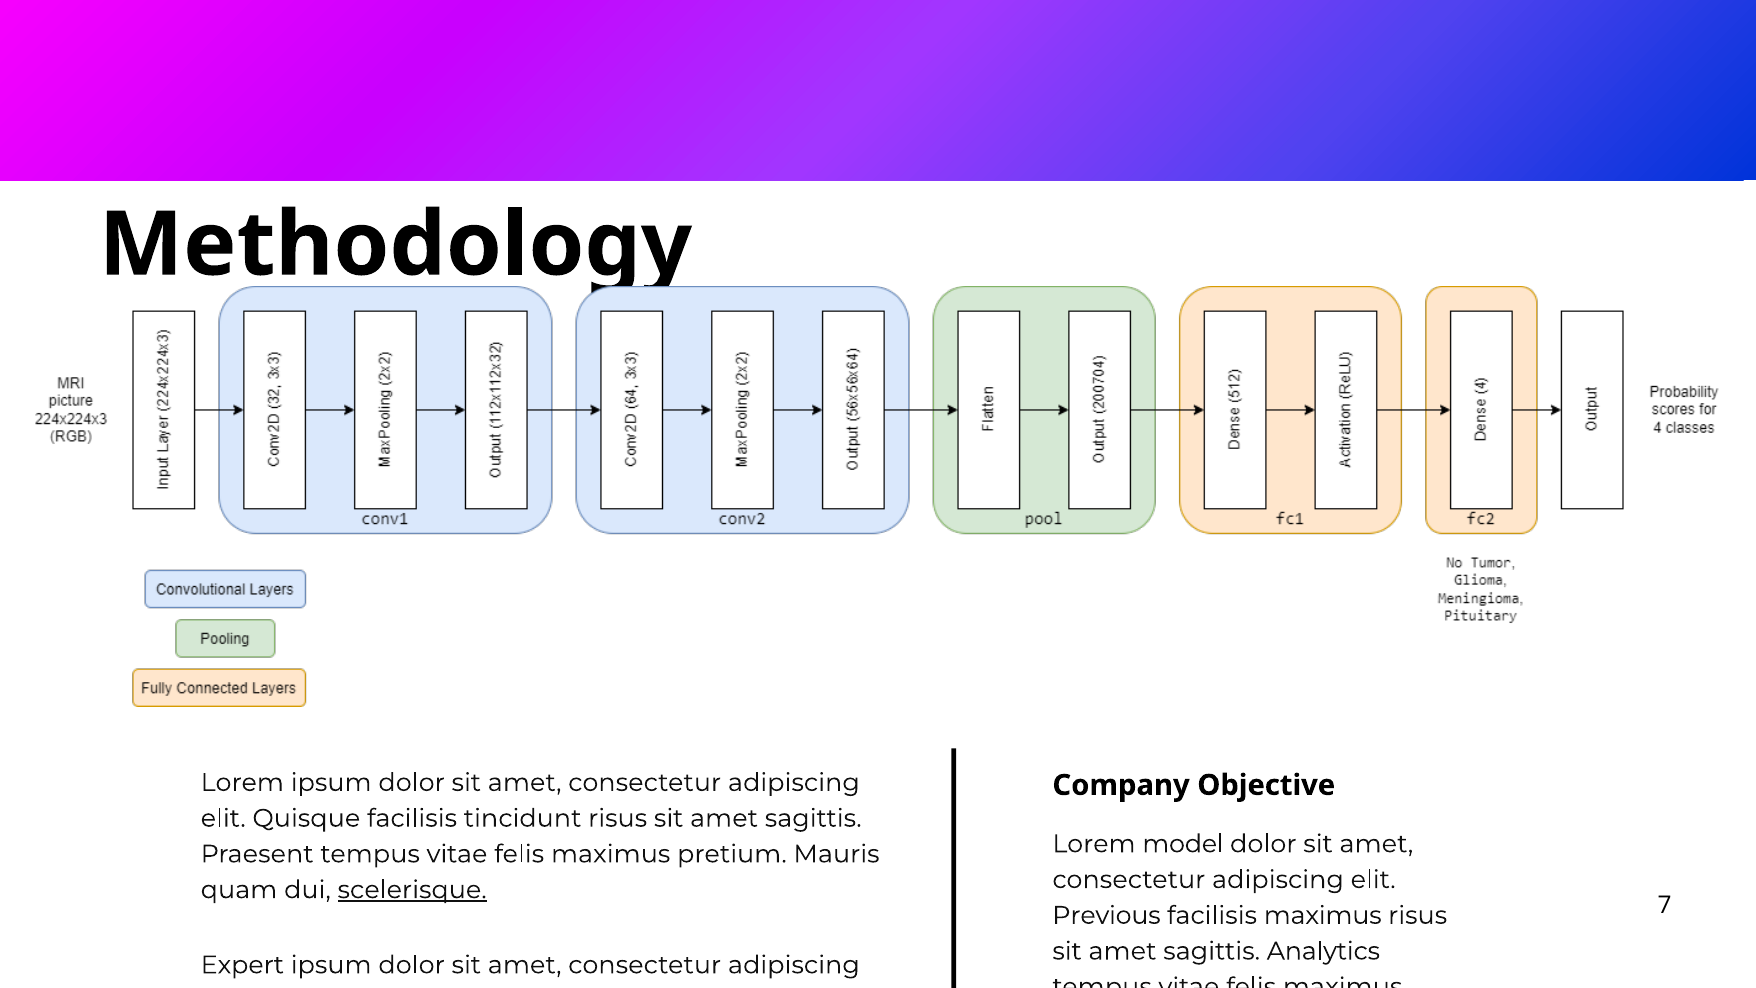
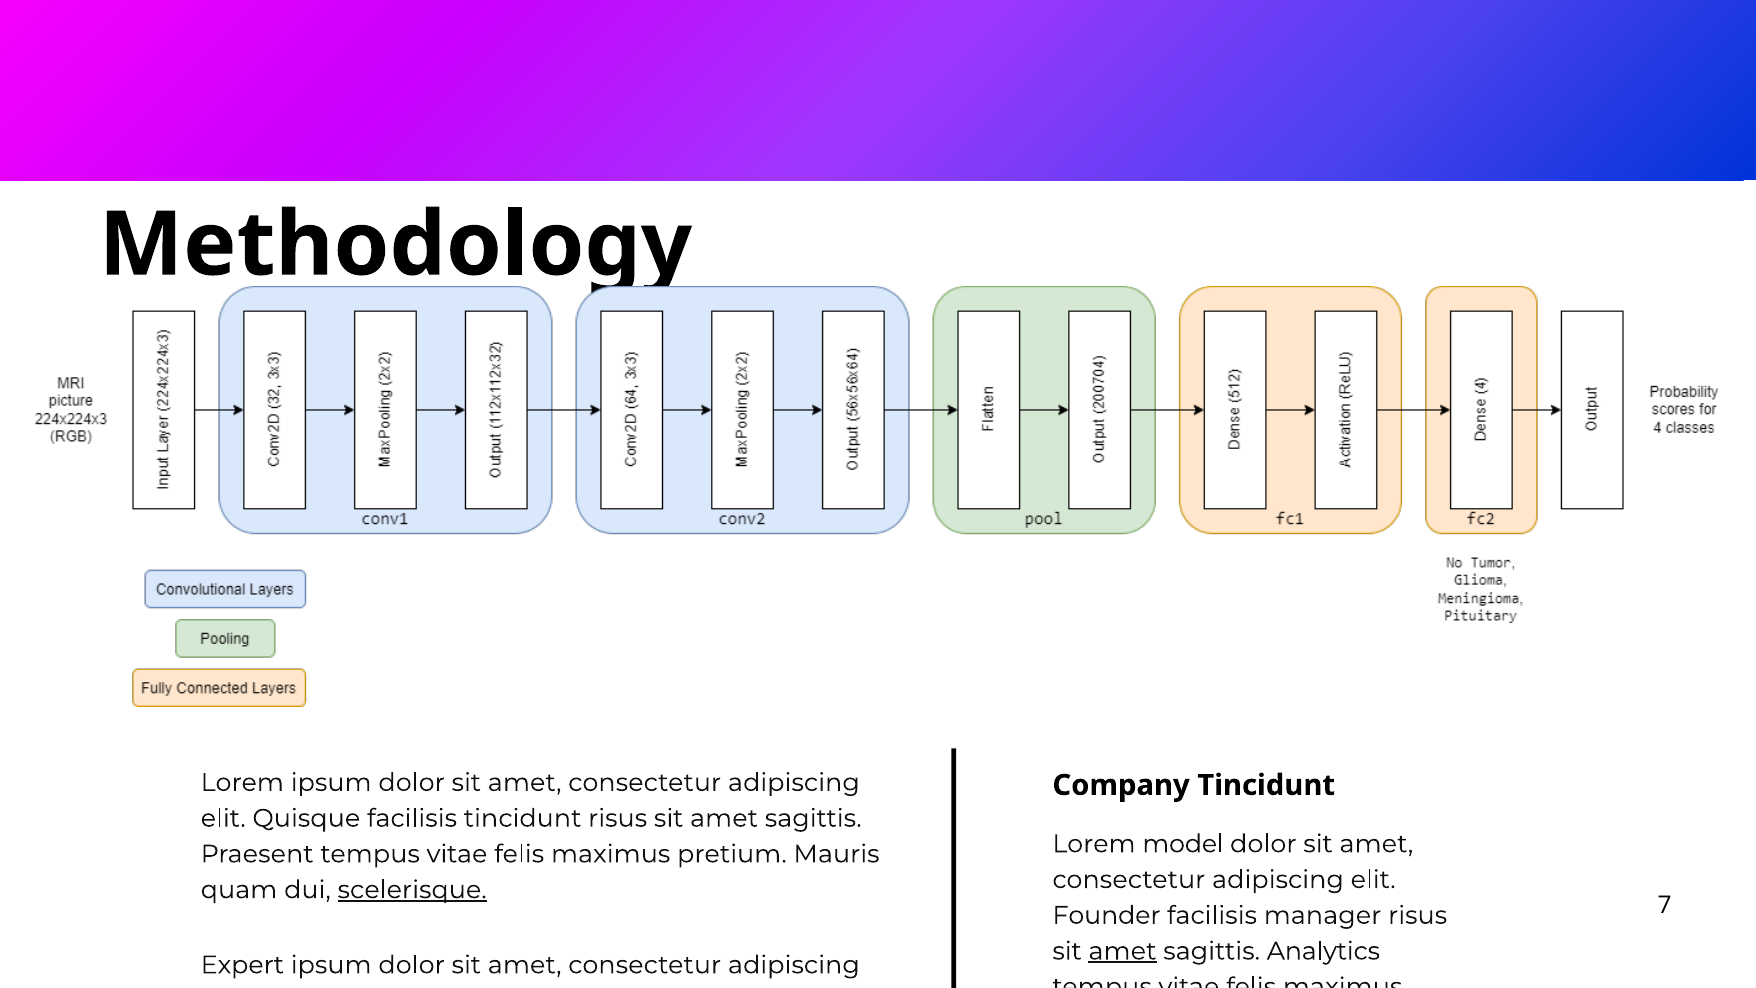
Company Objective: Objective -> Tincidunt
Previous: Previous -> Founder
facilisis maximus: maximus -> manager
amet at (1122, 951) underline: none -> present
